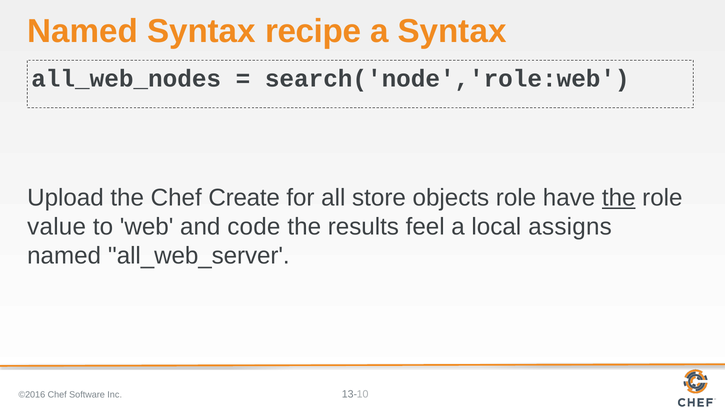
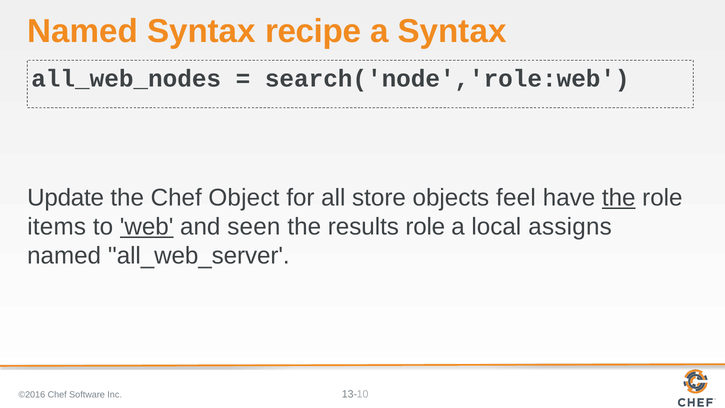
Upload: Upload -> Update
Create: Create -> Object
objects role: role -> feel
value: value -> items
web underline: none -> present
code: code -> seen
results feel: feel -> role
